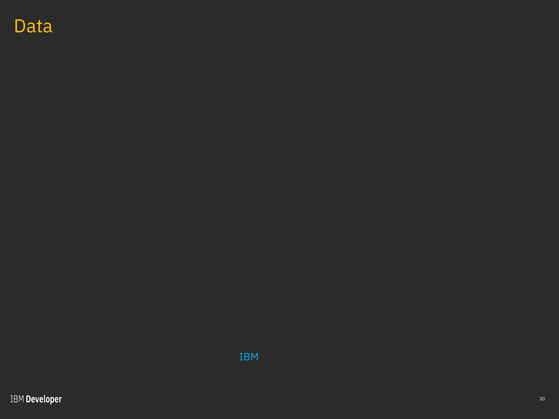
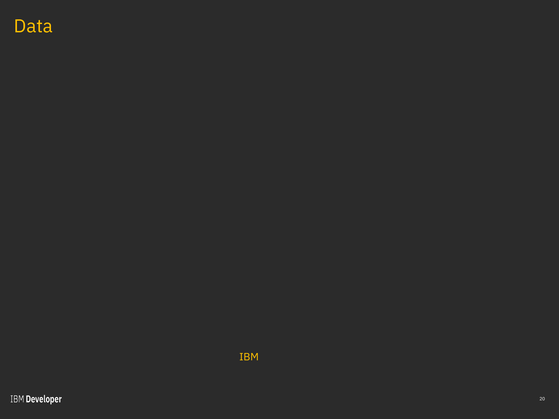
IBM colour: light blue -> yellow
